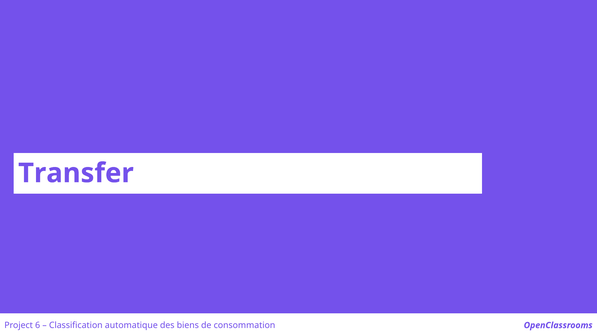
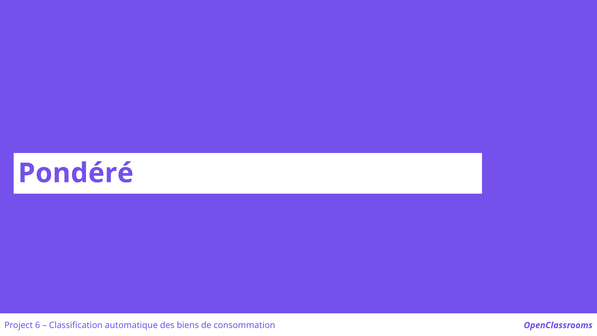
Transfer: Transfer -> Pondéré
